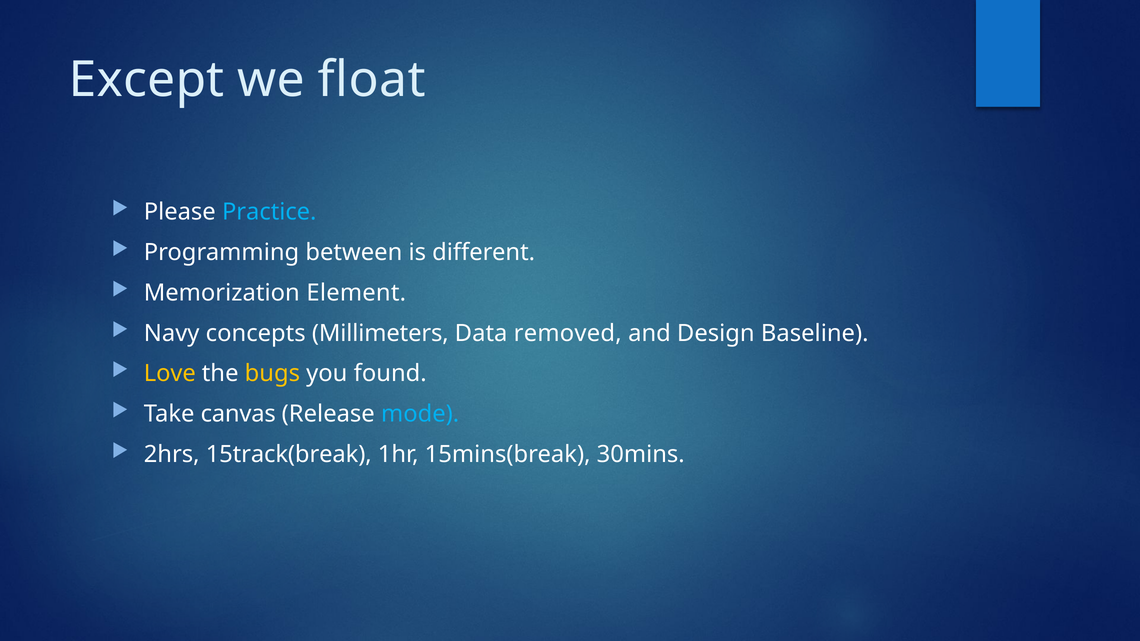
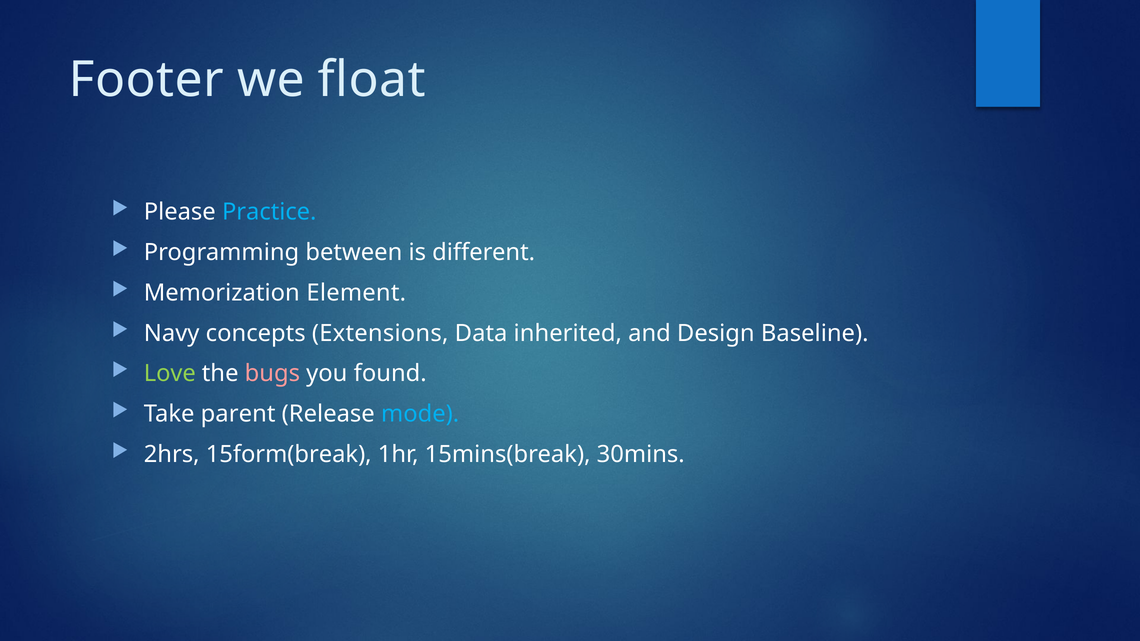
Except: Except -> Footer
Millimeters: Millimeters -> Extensions
removed: removed -> inherited
Love colour: yellow -> light green
bugs colour: yellow -> pink
canvas: canvas -> parent
15track(break: 15track(break -> 15form(break
